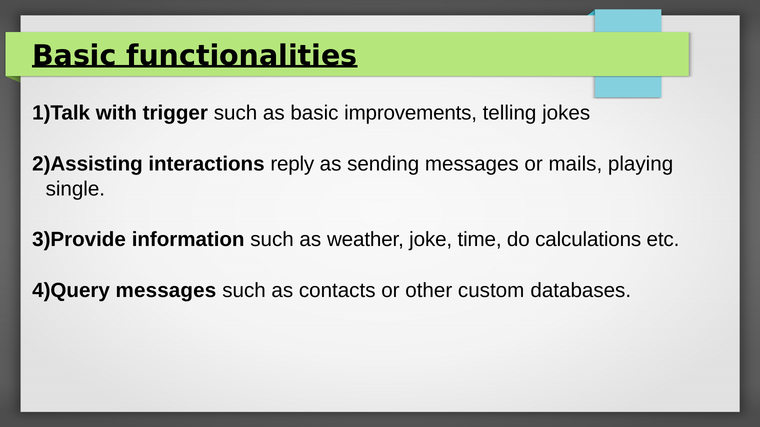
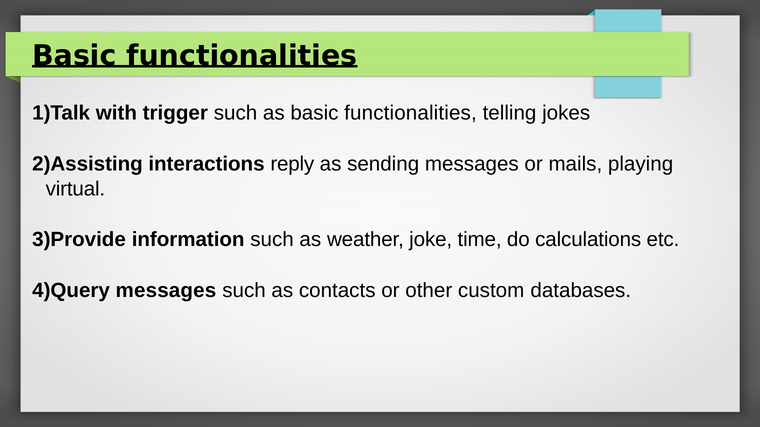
as basic improvements: improvements -> functionalities
single: single -> virtual
